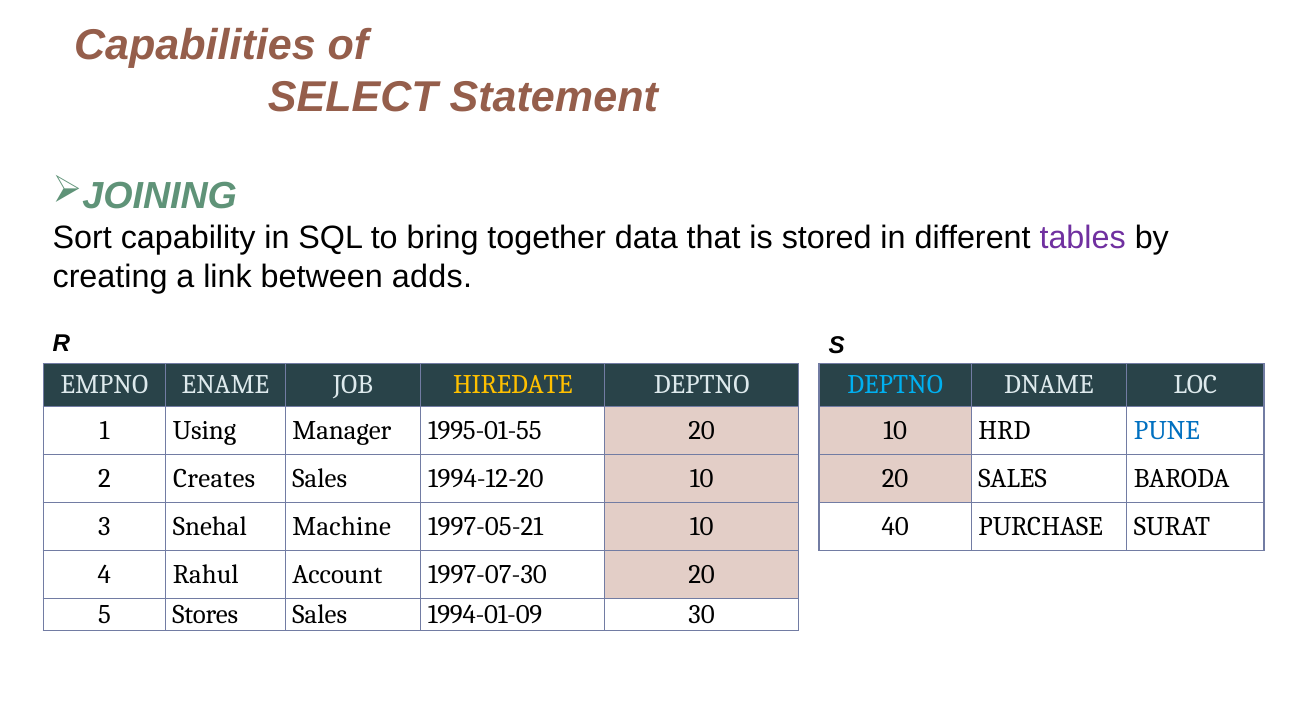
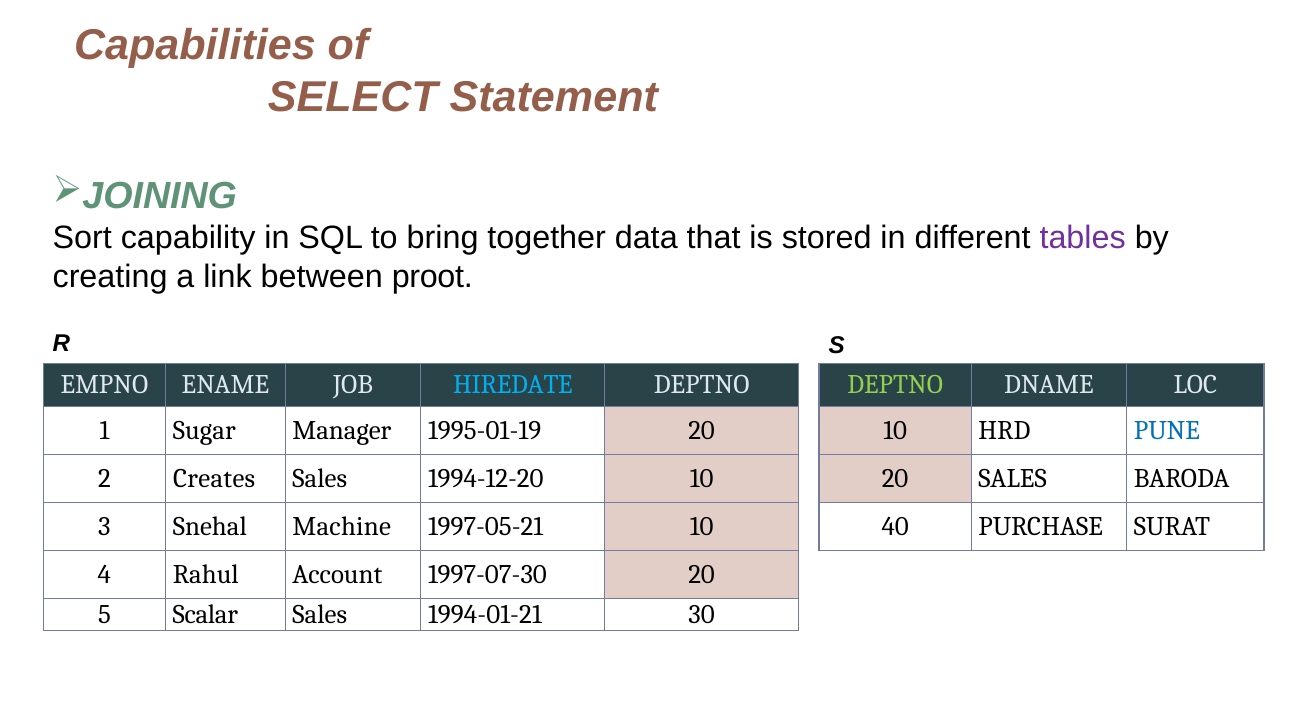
adds: adds -> proot
HIREDATE colour: yellow -> light blue
DEPTNO at (895, 385) colour: light blue -> light green
Using: Using -> Sugar
1995-01-55: 1995-01-55 -> 1995-01-19
Stores: Stores -> Scalar
1994-01-09: 1994-01-09 -> 1994-01-21
